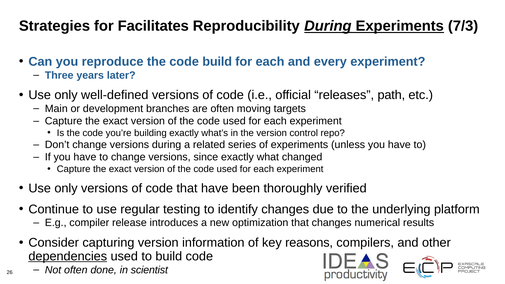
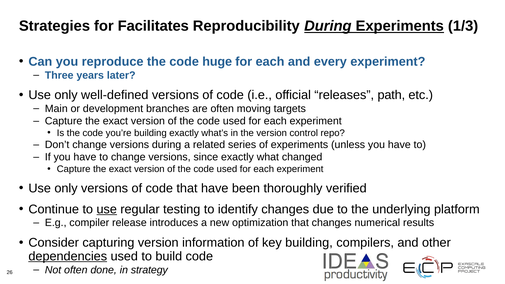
7/3: 7/3 -> 1/3
code build: build -> huge
use at (107, 209) underline: none -> present
key reasons: reasons -> building
scientist: scientist -> strategy
